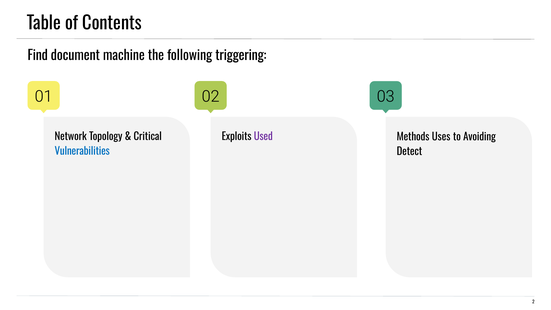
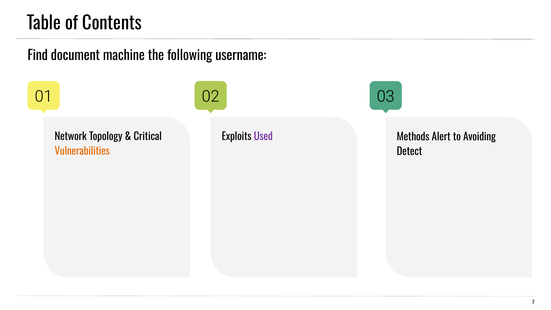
triggering: triggering -> username
Uses: Uses -> Alert
Vulnerabilities colour: blue -> orange
